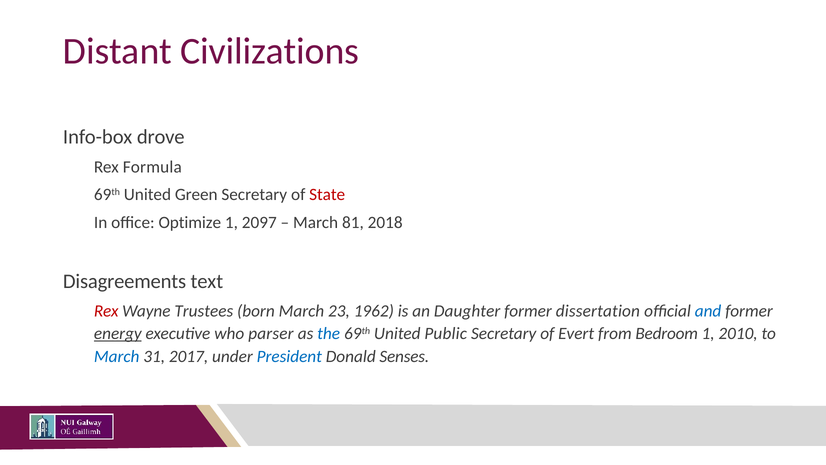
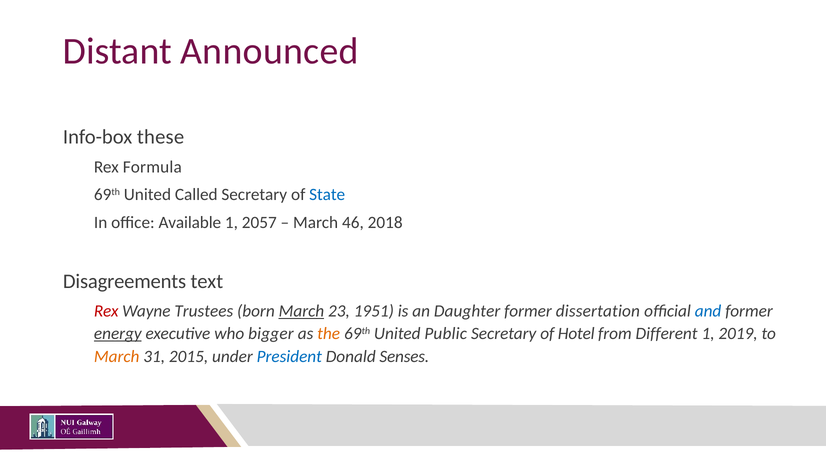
Civilizations: Civilizations -> Announced
drove: drove -> these
Green: Green -> Called
State colour: red -> blue
Optimize: Optimize -> Available
2097: 2097 -> 2057
81: 81 -> 46
March at (301, 311) underline: none -> present
1962: 1962 -> 1951
parser: parser -> bigger
the colour: blue -> orange
Evert: Evert -> Hotel
Bedroom: Bedroom -> Different
2010: 2010 -> 2019
March at (117, 356) colour: blue -> orange
2017: 2017 -> 2015
